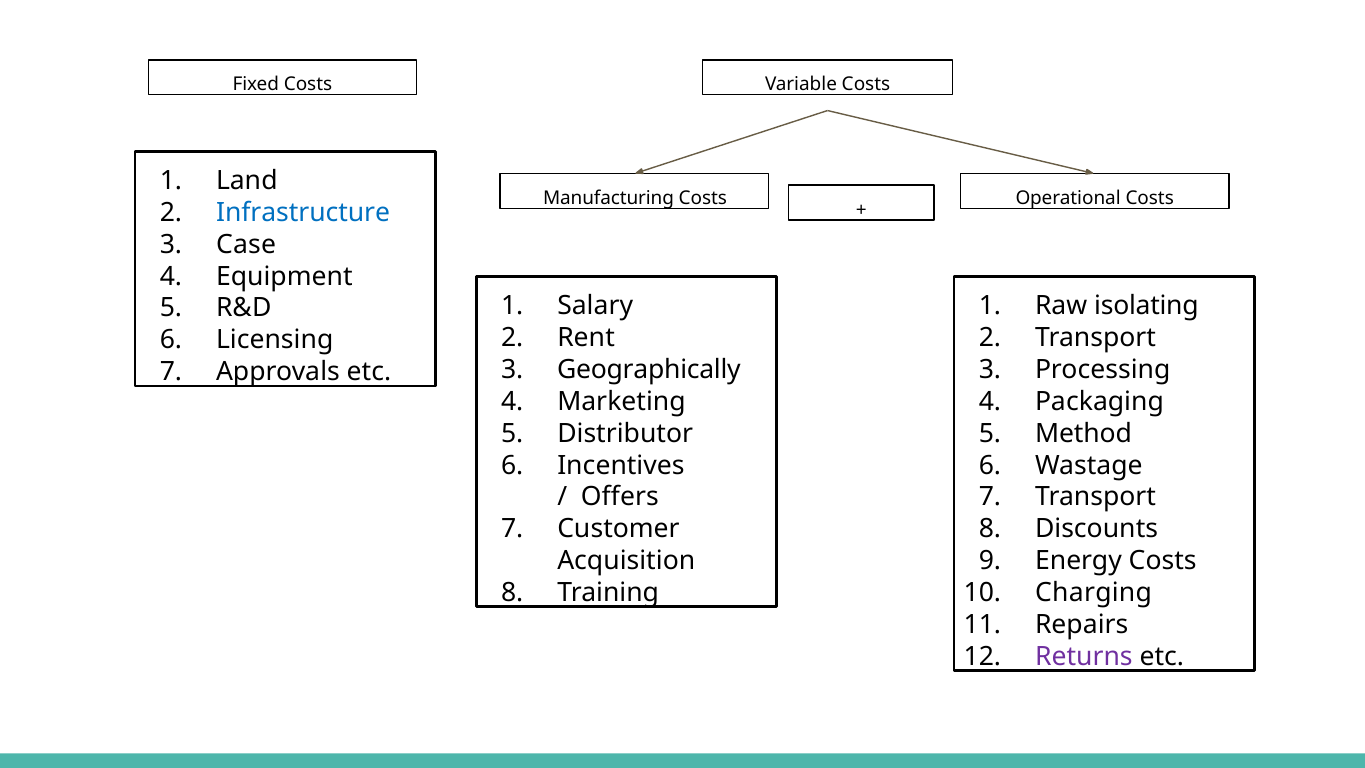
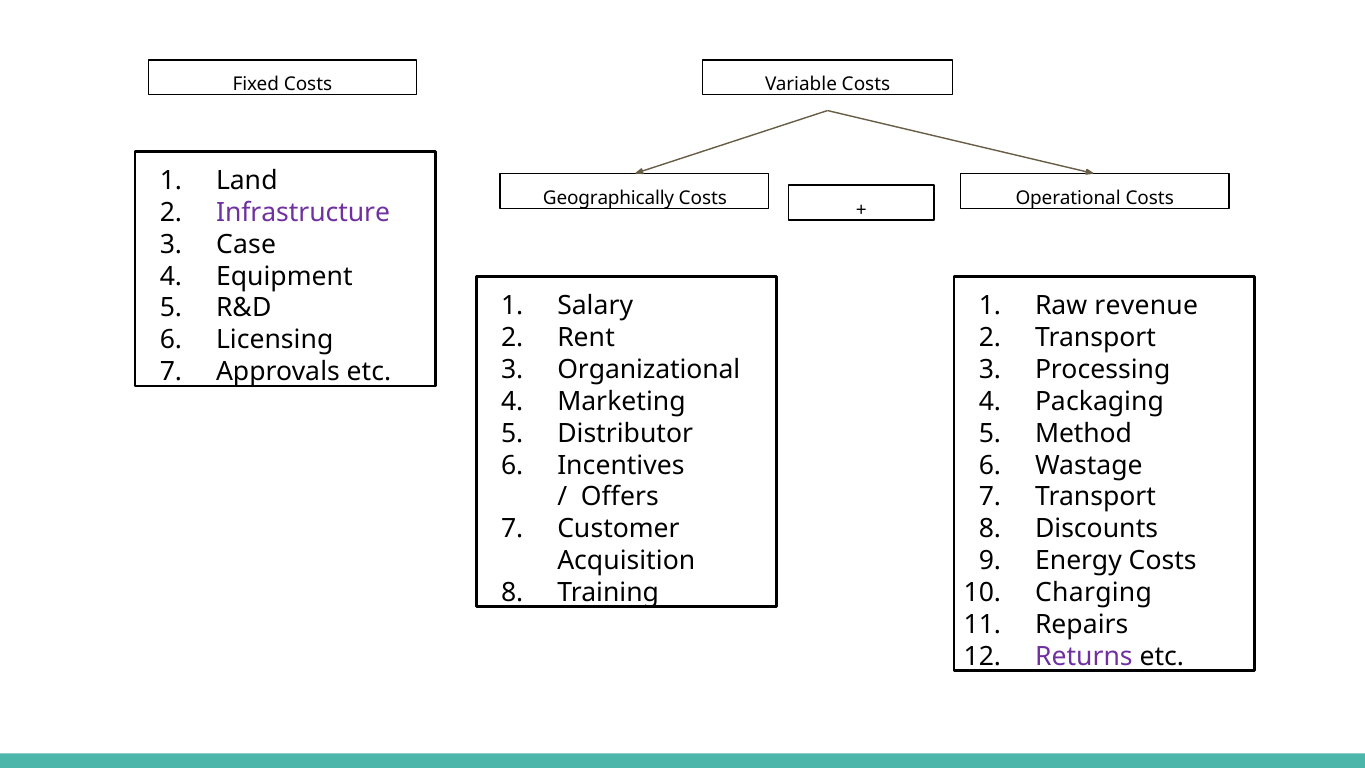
Manufacturing: Manufacturing -> Geographically
Infrastructure colour: blue -> purple
isolating: isolating -> revenue
Geographically: Geographically -> Organizational
